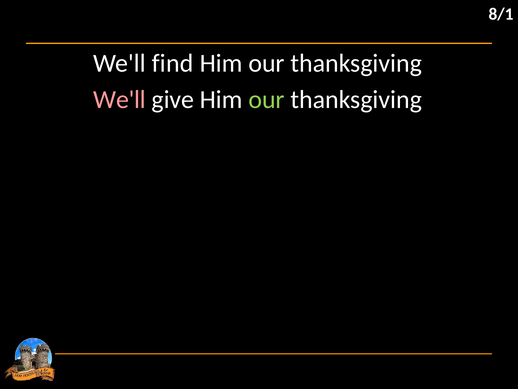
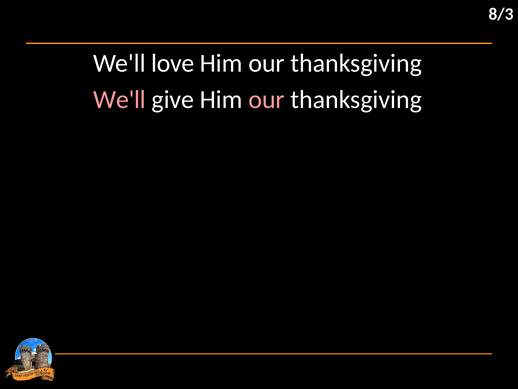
8/1: 8/1 -> 8/3
find: find -> love
our at (267, 100) colour: light green -> pink
